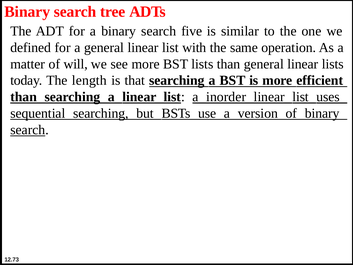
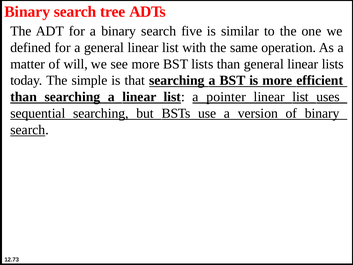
length: length -> simple
inorder: inorder -> pointer
